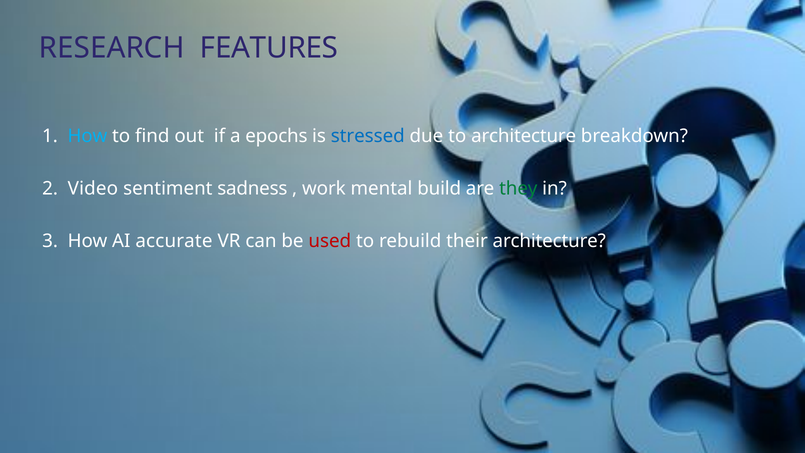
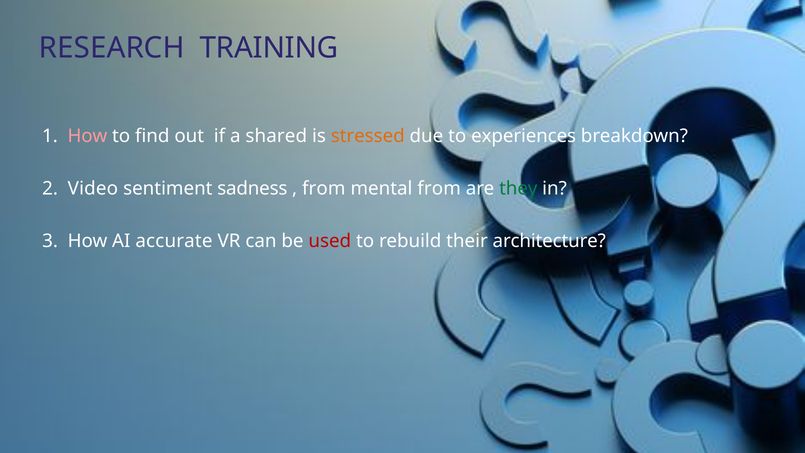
FEATURES: FEATURES -> TRAINING
How at (87, 136) colour: light blue -> pink
epochs: epochs -> shared
stressed colour: blue -> orange
to architecture: architecture -> experiences
work at (324, 189): work -> from
mental build: build -> from
